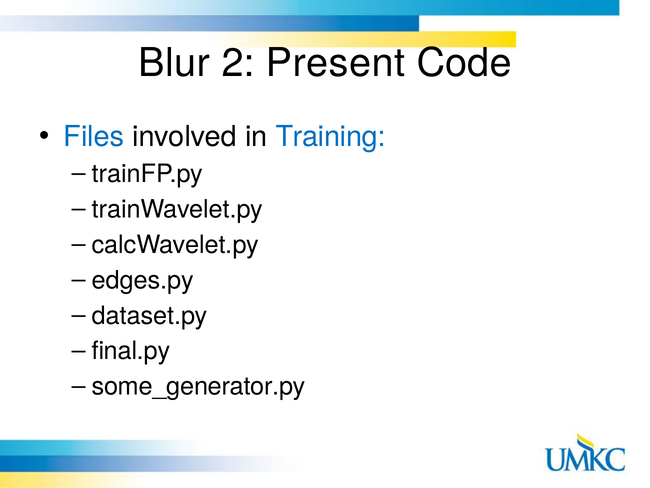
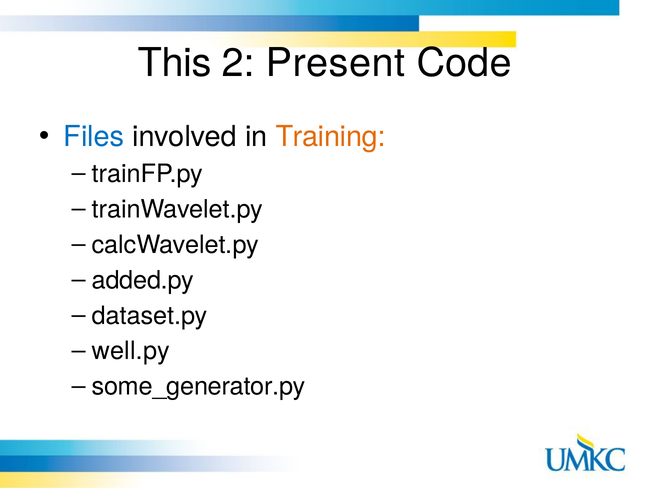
Blur: Blur -> This
Training colour: blue -> orange
edges.py: edges.py -> added.py
final.py: final.py -> well.py
